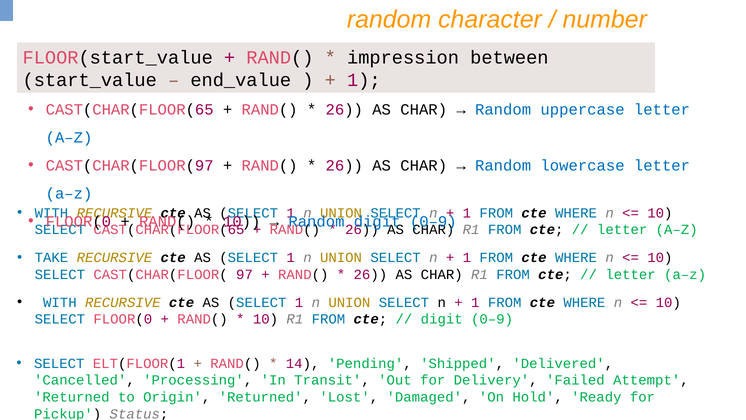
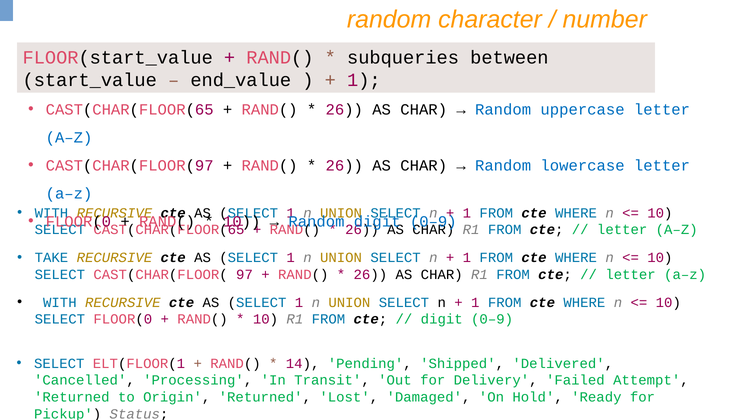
impression: impression -> subqueries
